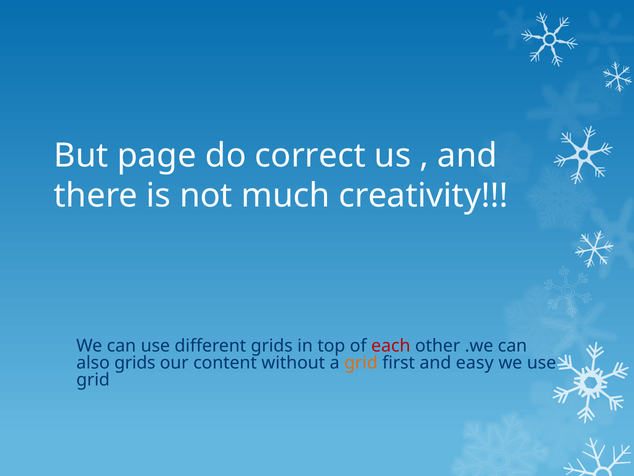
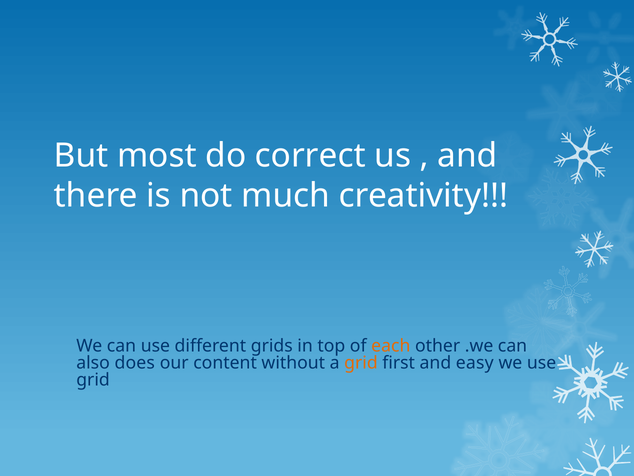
page: page -> most
each colour: red -> orange
also grids: grids -> does
